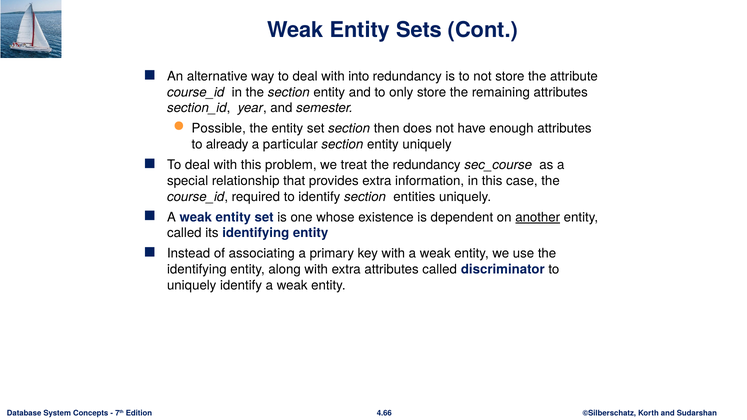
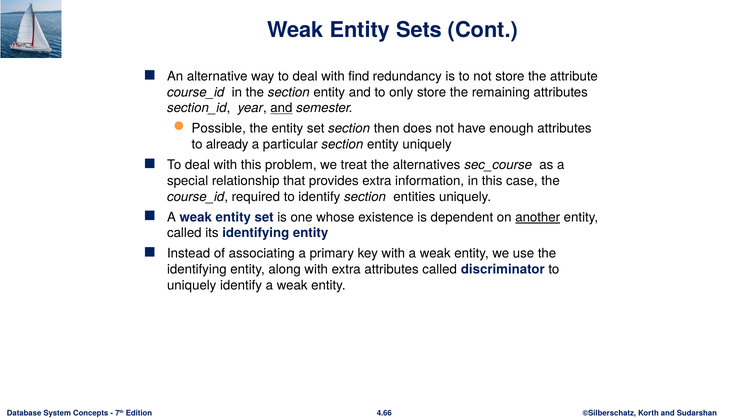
into: into -> find
and at (281, 108) underline: none -> present
the redundancy: redundancy -> alternatives
